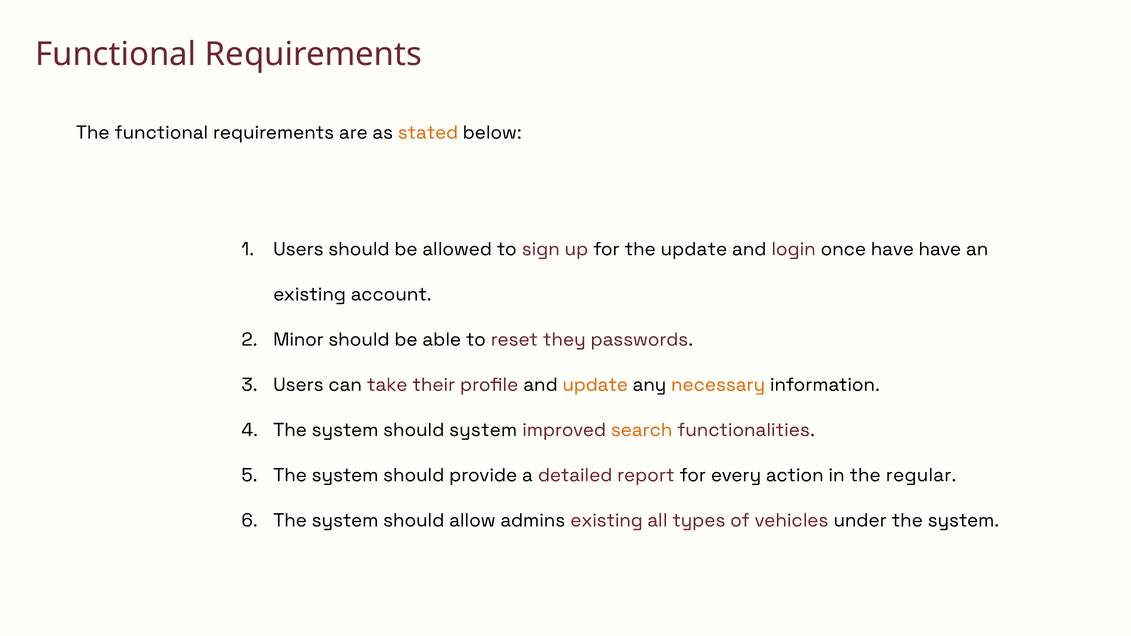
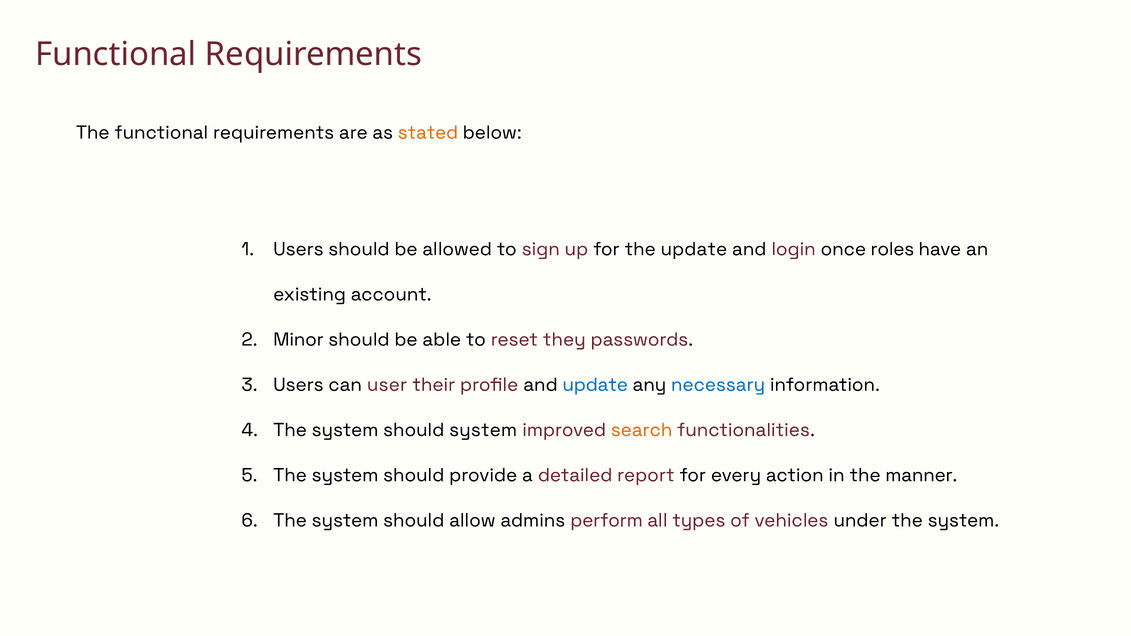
once have: have -> roles
take: take -> user
update at (595, 385) colour: orange -> blue
necessary colour: orange -> blue
regular: regular -> manner
admins existing: existing -> perform
